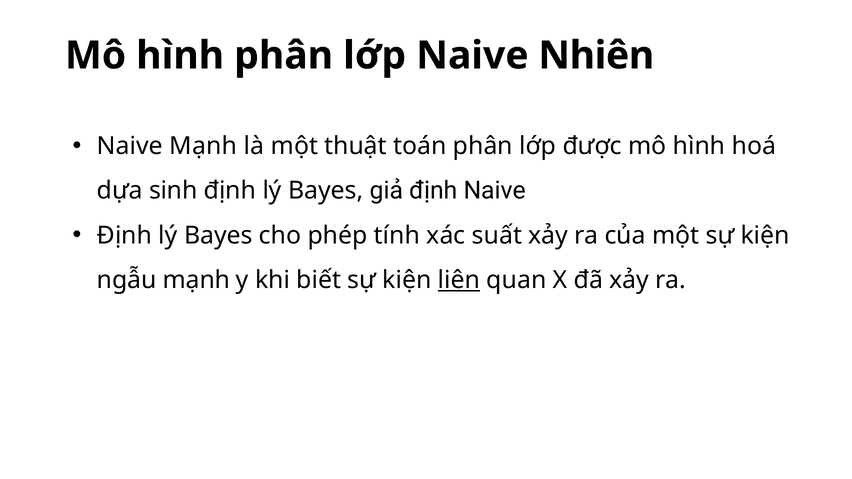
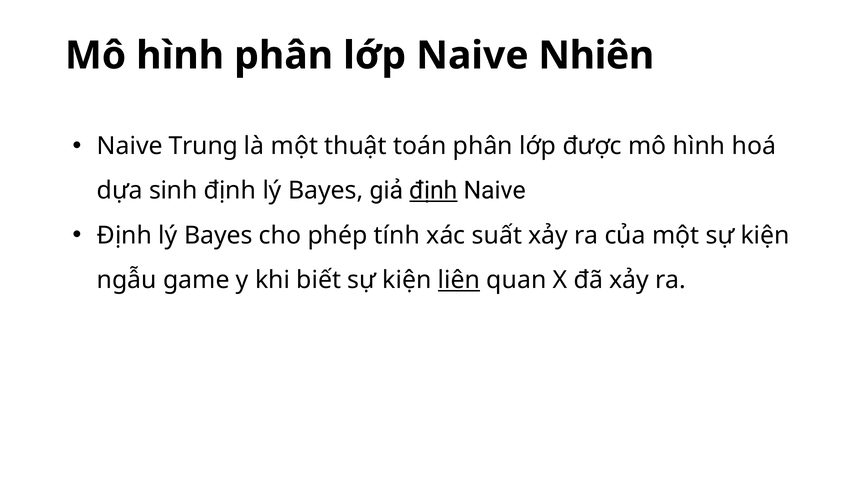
Naive Mạnh: Mạnh -> Trung
định underline: none -> present
ngẫu mạnh: mạnh -> game
